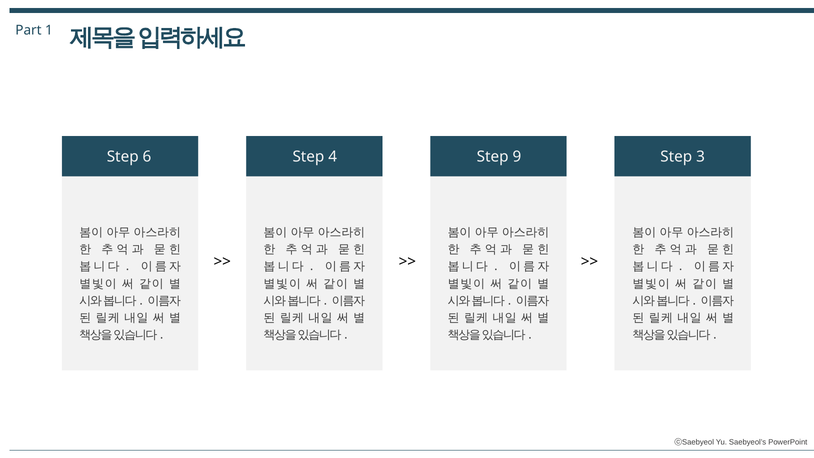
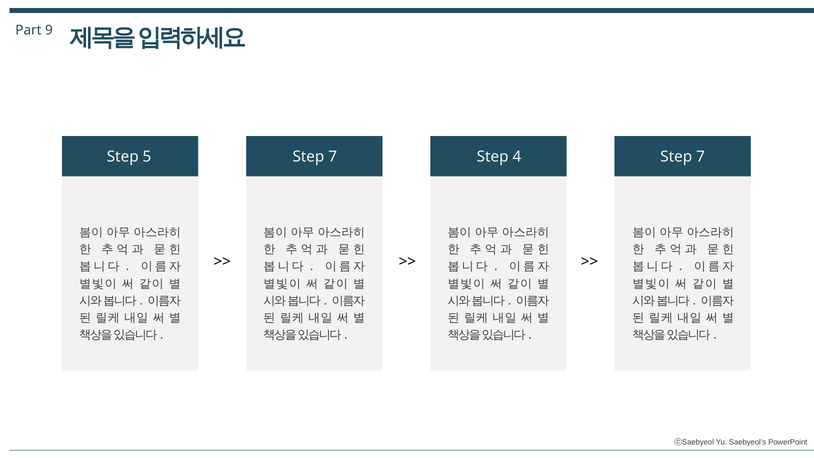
1: 1 -> 9
6: 6 -> 5
4 at (333, 157): 4 -> 7
9: 9 -> 4
3 at (701, 157): 3 -> 7
